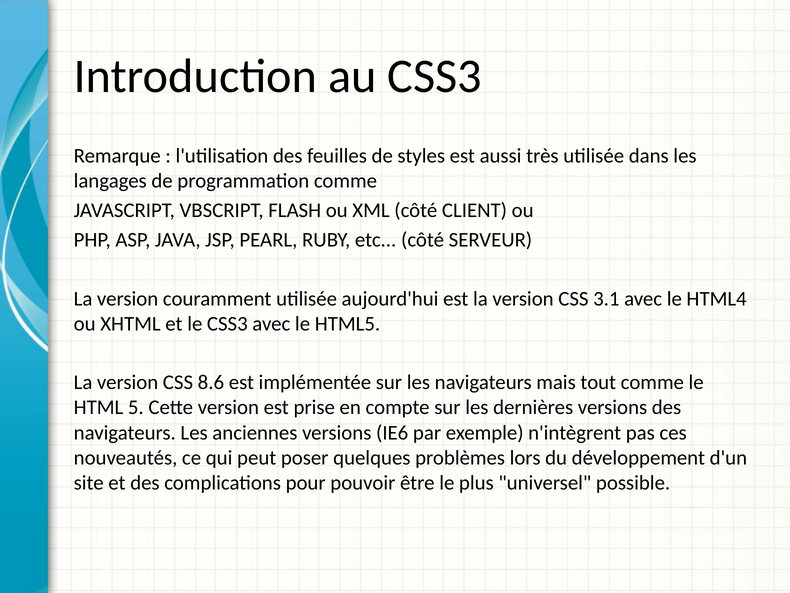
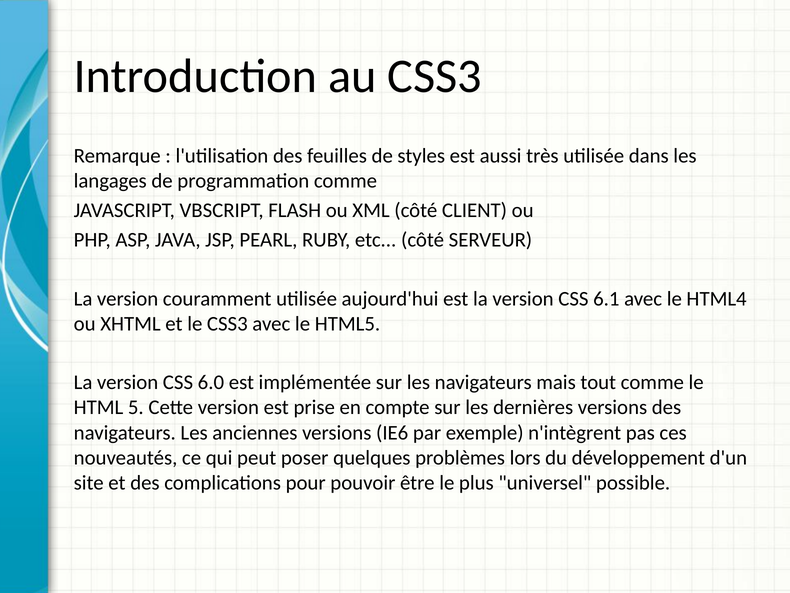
3.1: 3.1 -> 6.1
8.6: 8.6 -> 6.0
